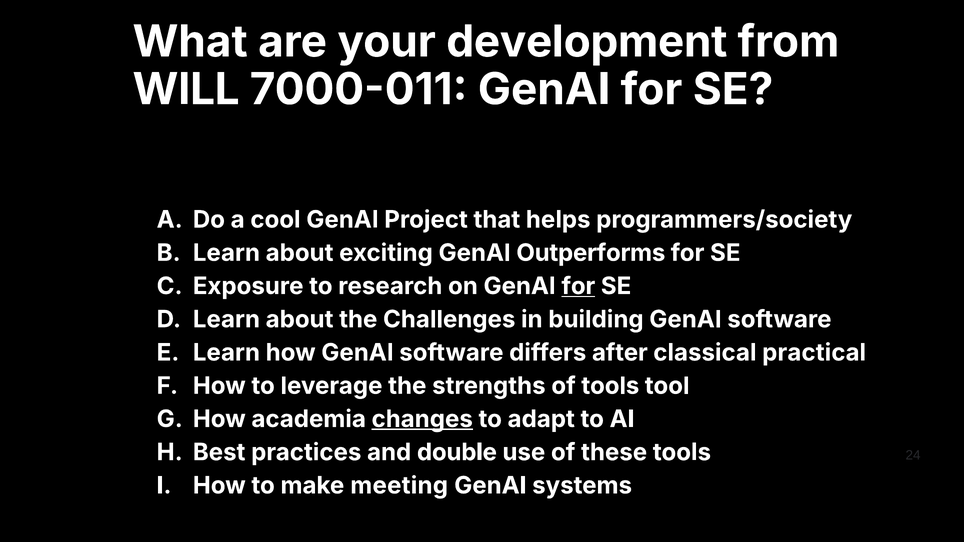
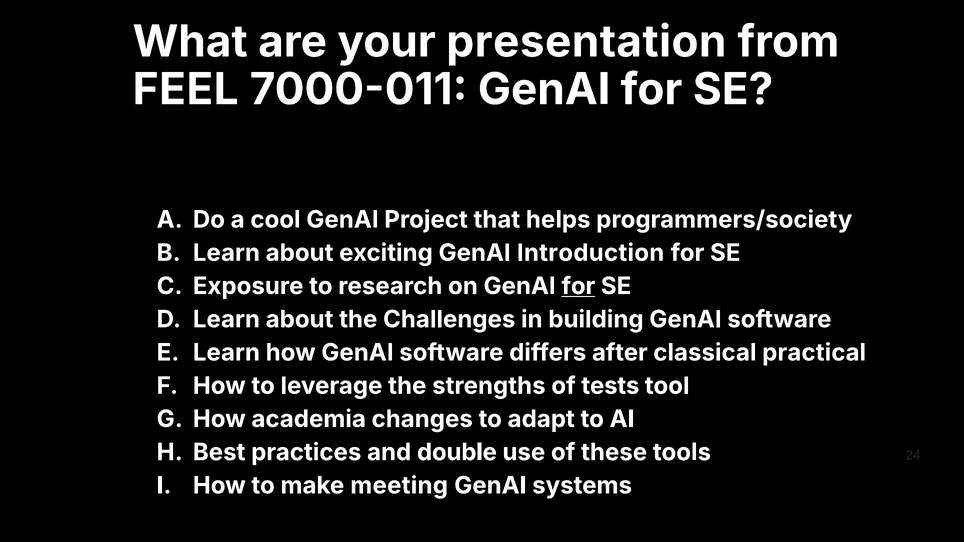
development: development -> presentation
WILL: WILL -> FEEL
Outperforms: Outperforms -> Introduction
of tools: tools -> tests
changes underline: present -> none
